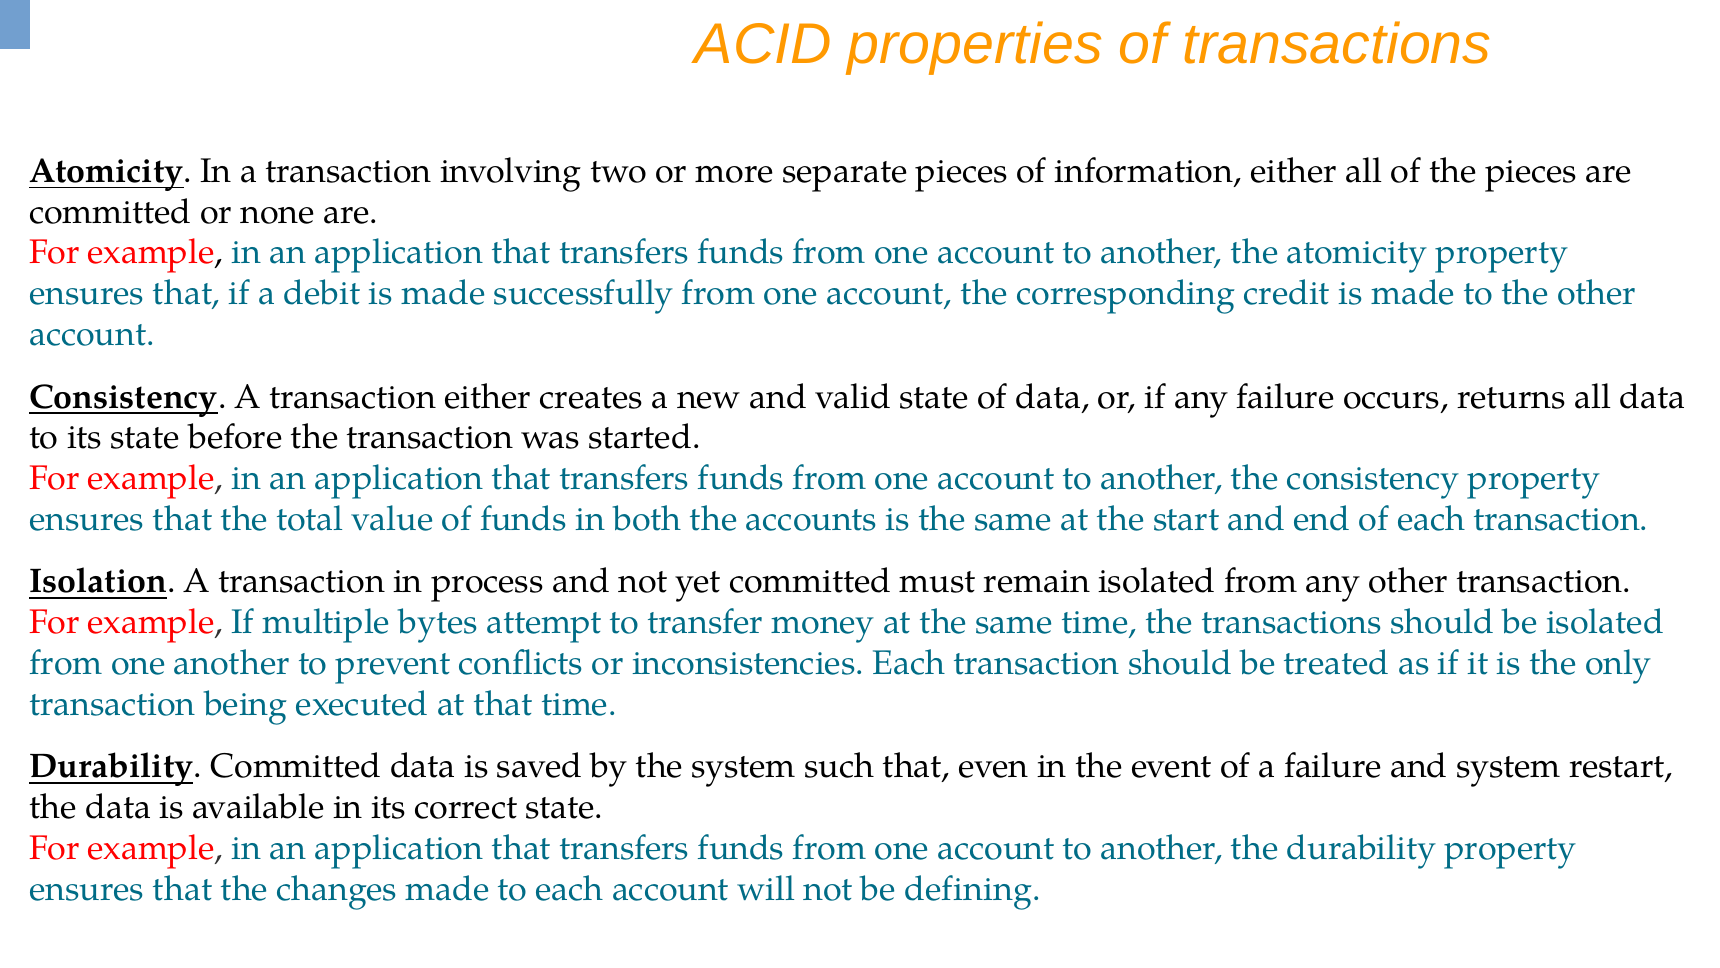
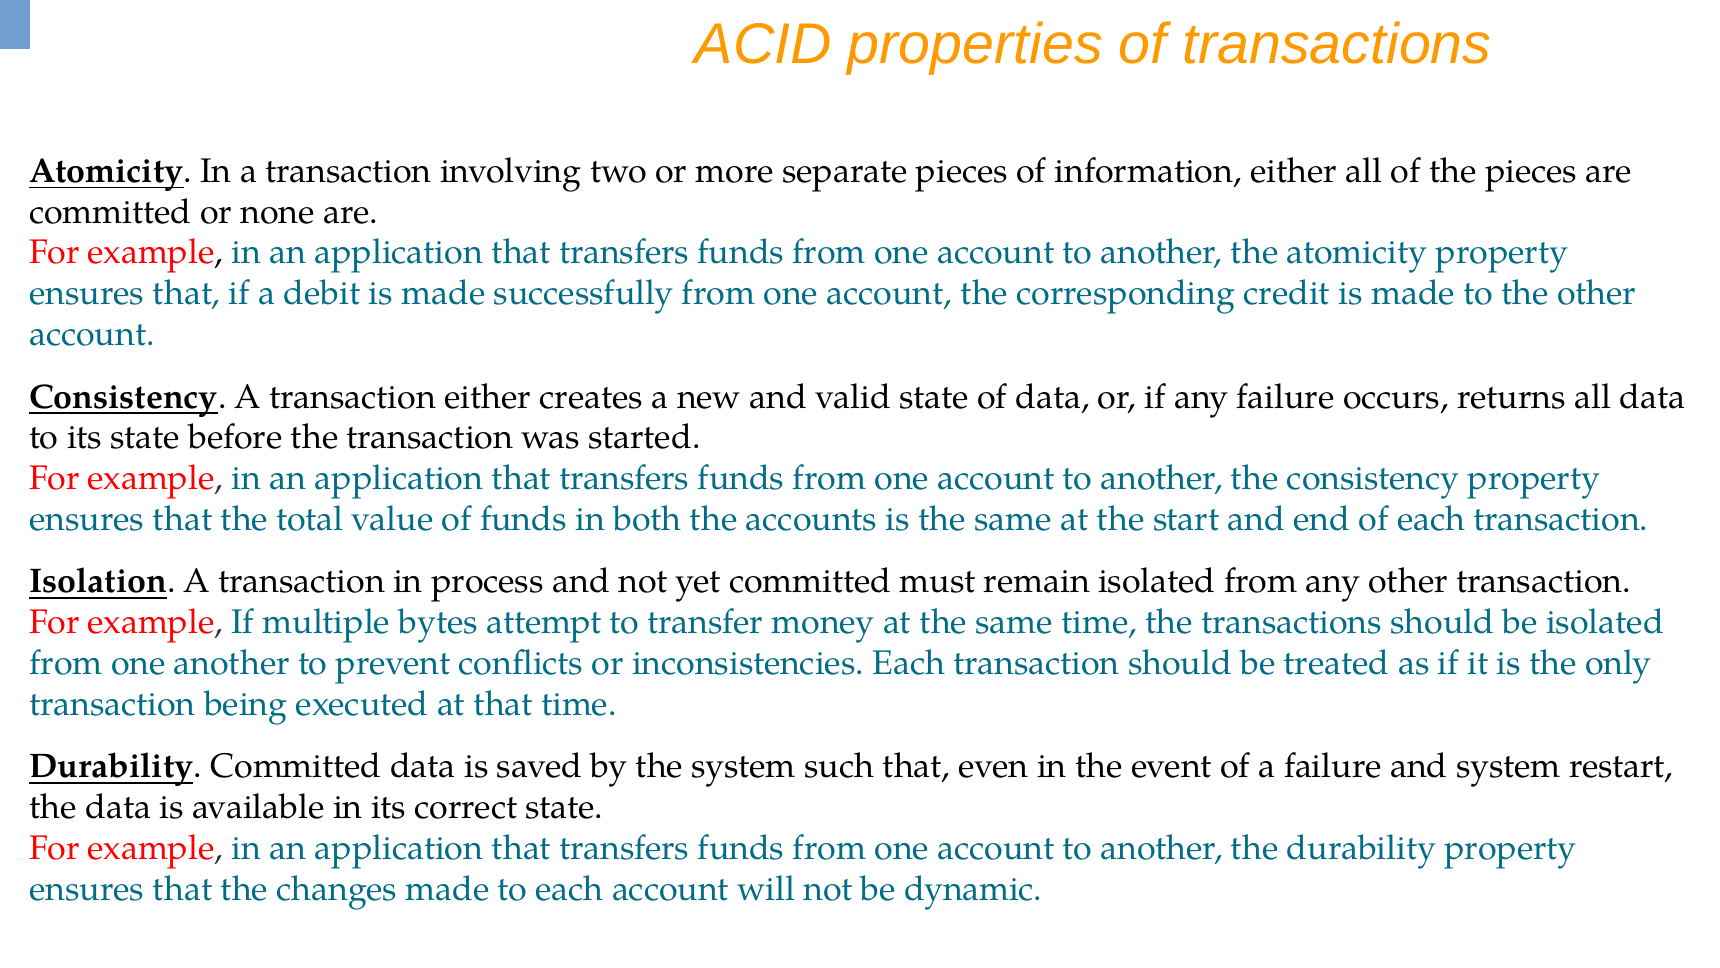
defining: defining -> dynamic
